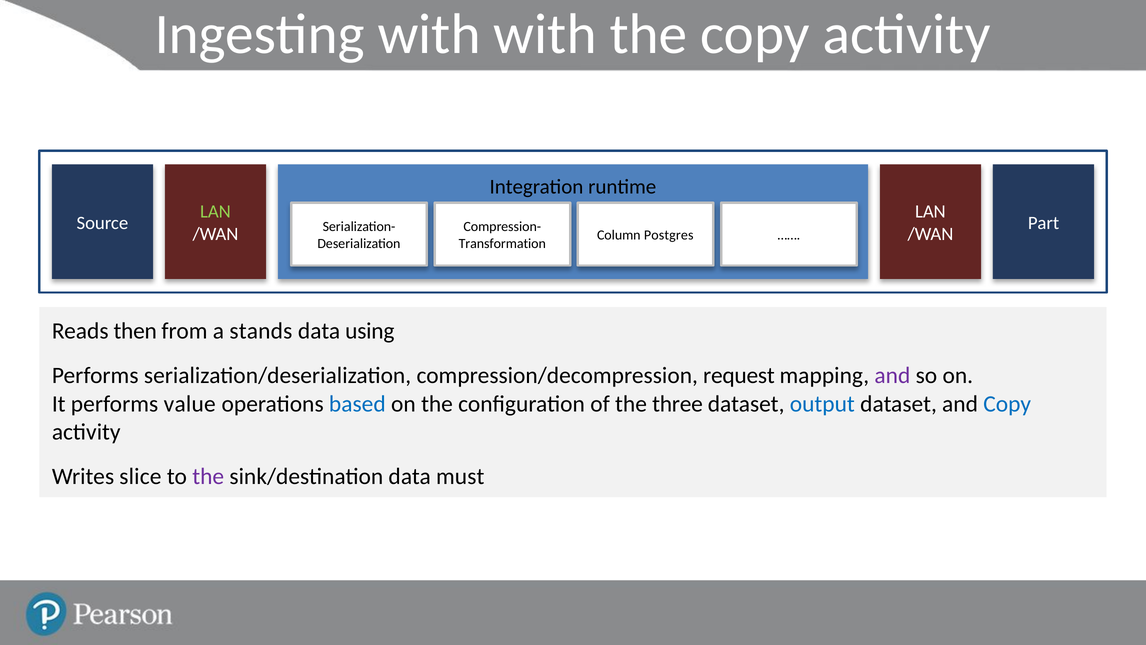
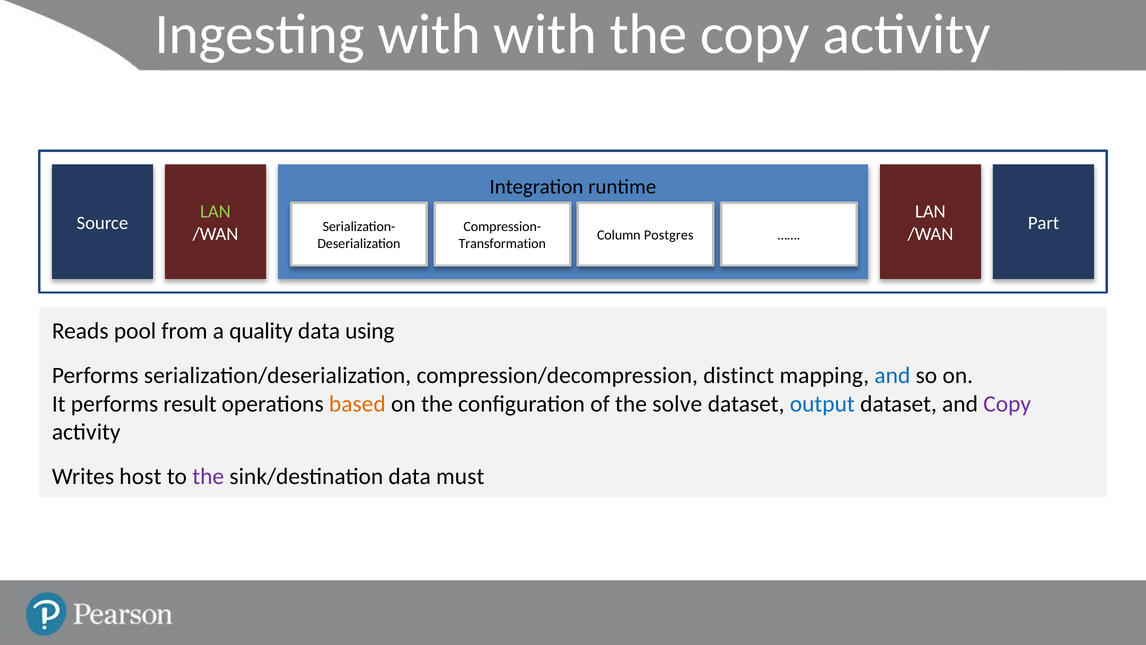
then: then -> pool
stands: stands -> quality
request: request -> distinct
and at (892, 375) colour: purple -> blue
value: value -> result
based colour: blue -> orange
three: three -> solve
Copy at (1007, 404) colour: blue -> purple
slice: slice -> host
